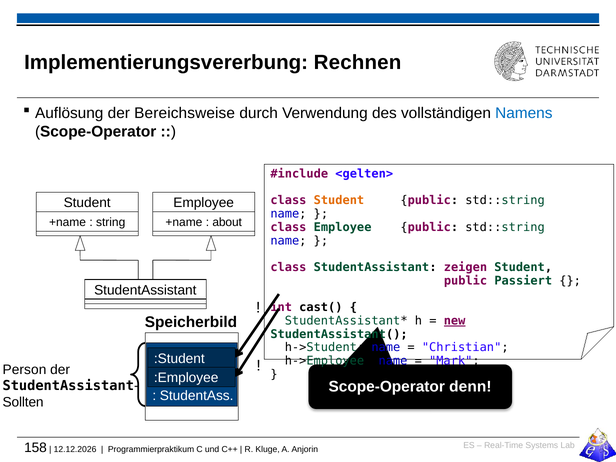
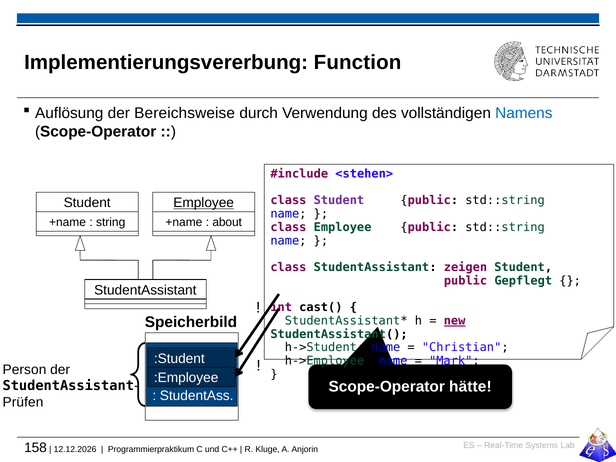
Rechnen: Rechnen -> Function
<gelten>: <gelten> -> <stehen>
Student at (339, 201) colour: orange -> purple
Employee at (204, 203) underline: none -> present
Passiert: Passiert -> Gepflegt
denn: denn -> hätte
Sollten: Sollten -> Prüfen
